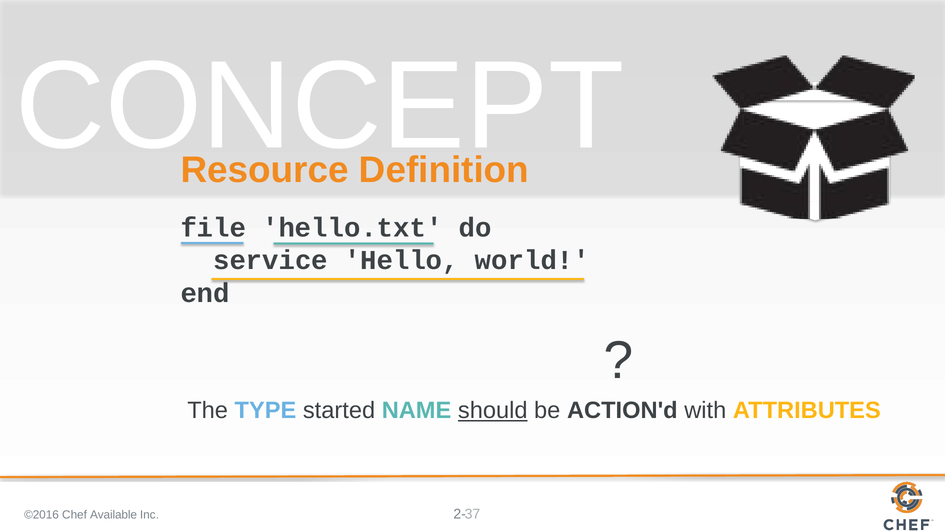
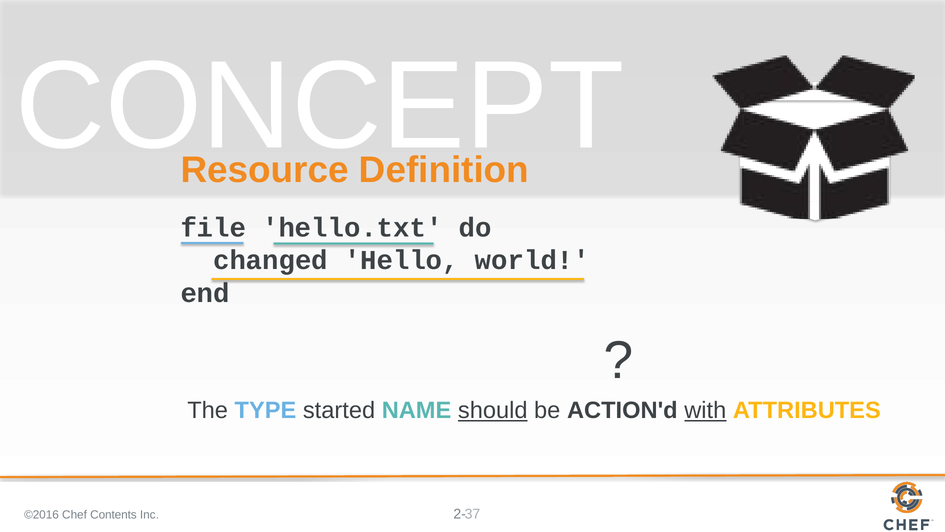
service: service -> changed
with underline: none -> present
Available: Available -> Contents
